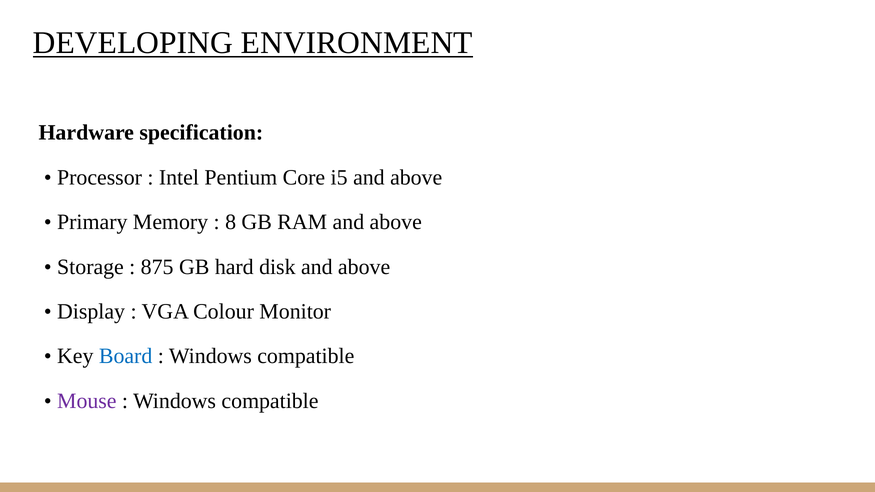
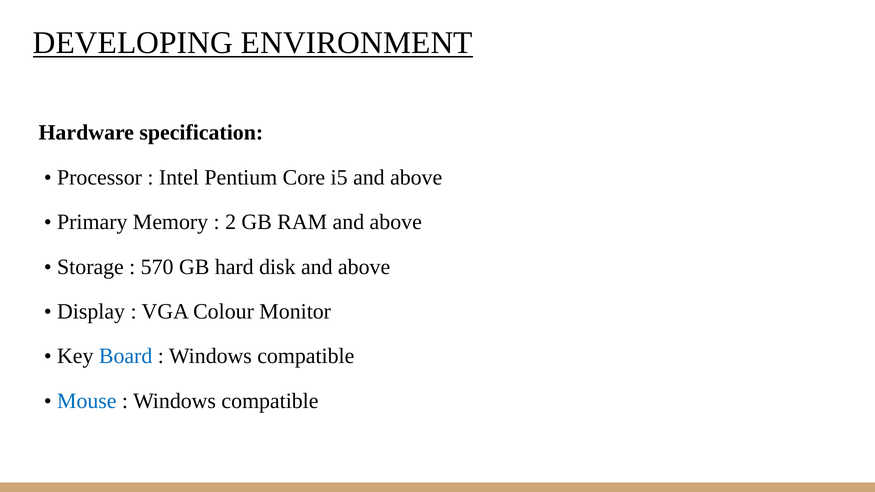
8: 8 -> 2
875: 875 -> 570
Mouse colour: purple -> blue
